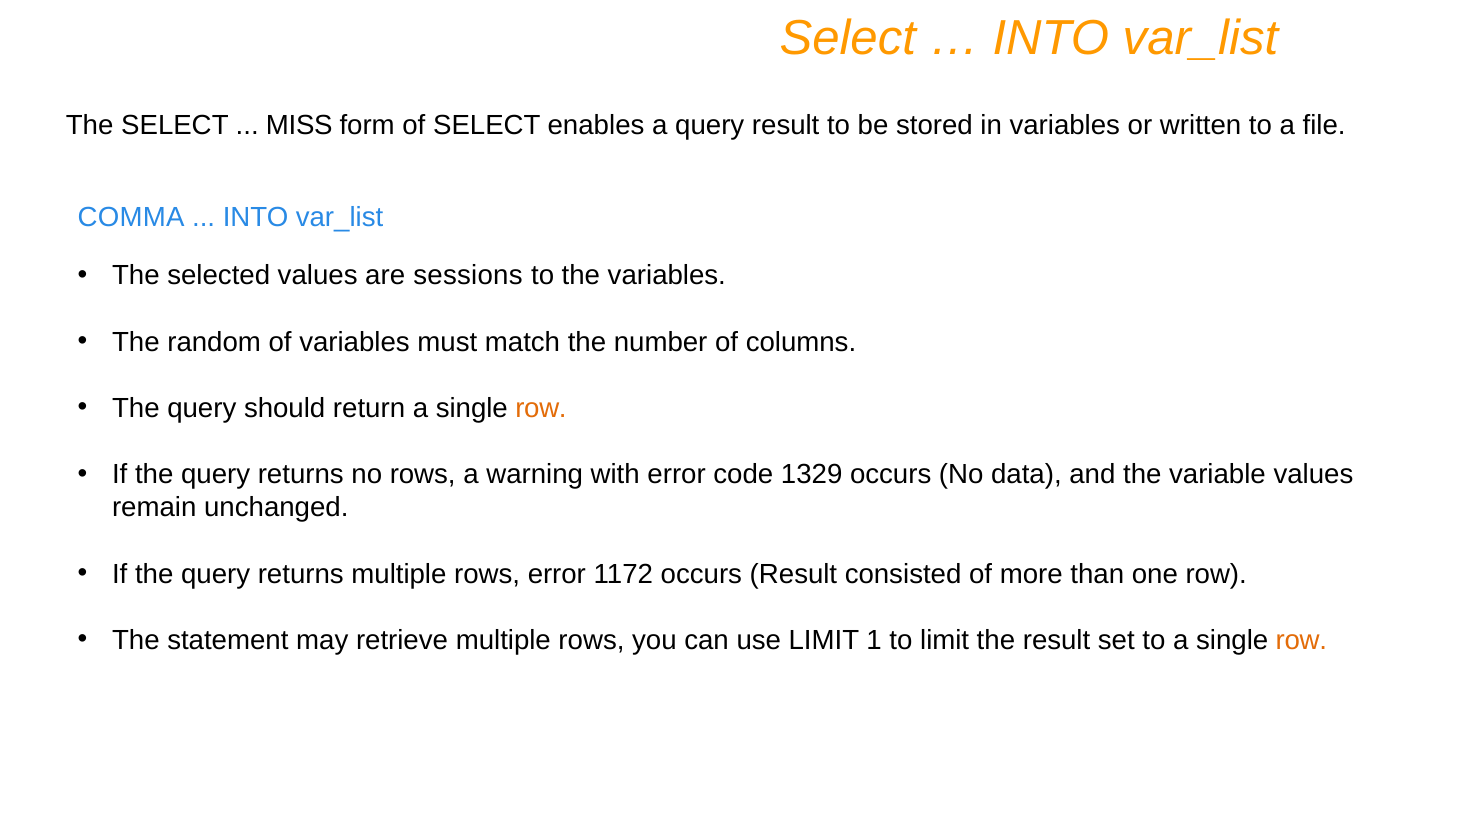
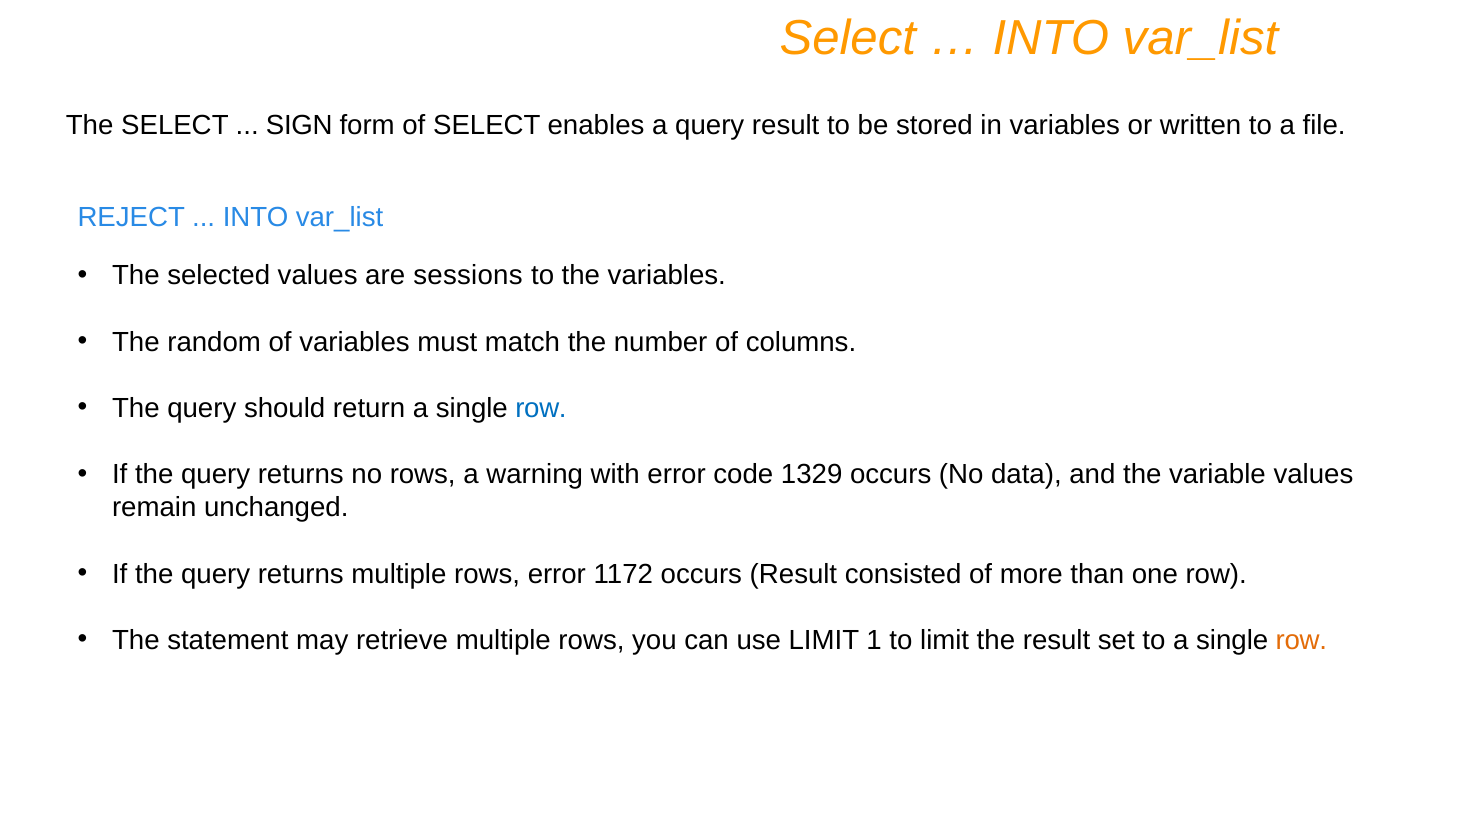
MISS: MISS -> SIGN
COMMA: COMMA -> REJECT
row at (541, 408) colour: orange -> blue
